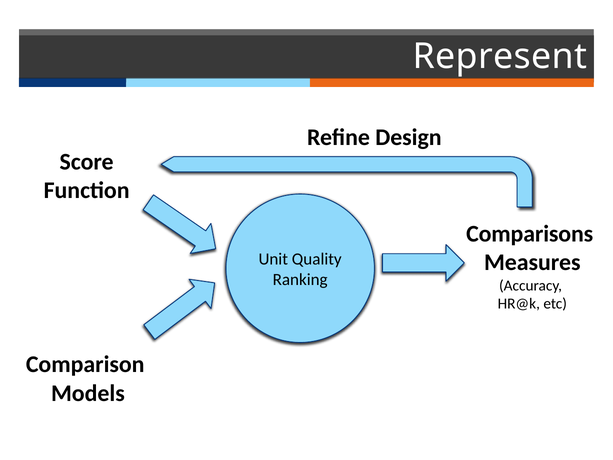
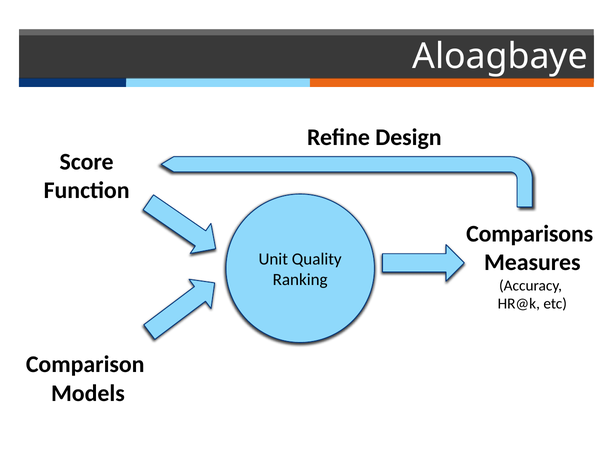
Represent: Represent -> Aloagbaye
